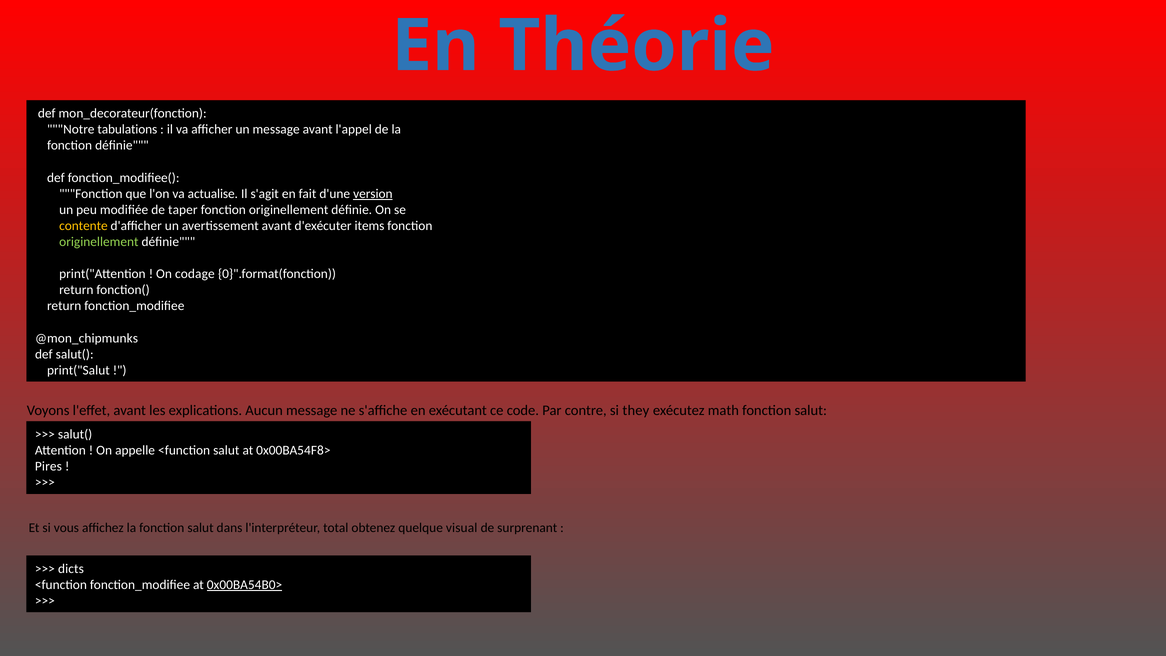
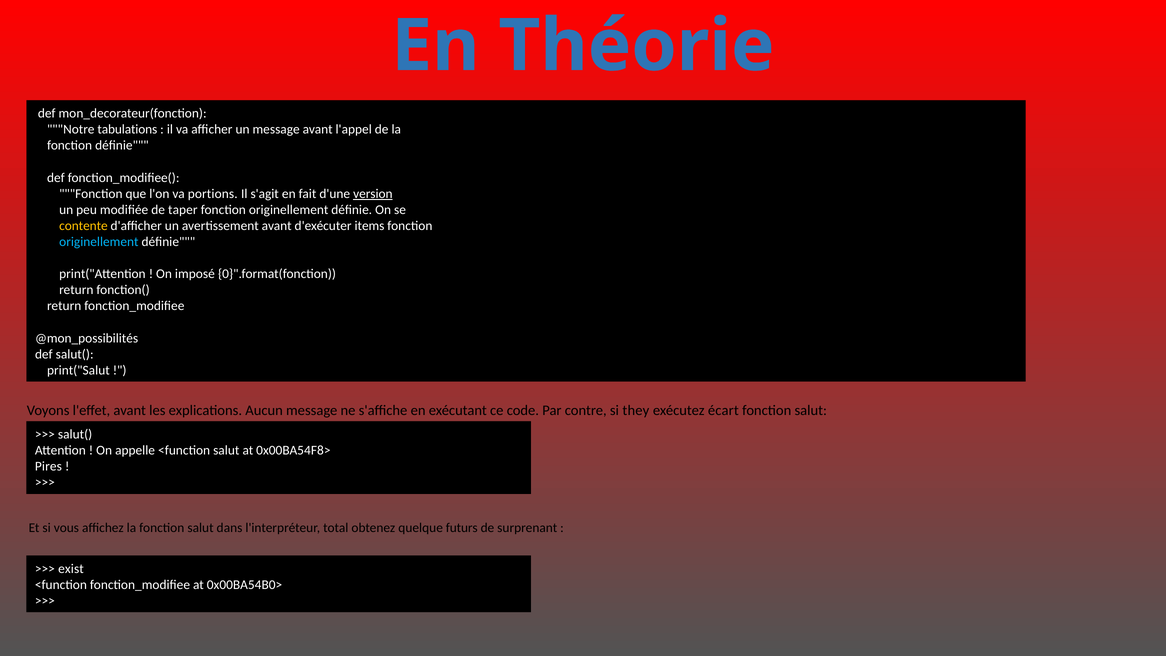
actualise: actualise -> portions
originellement at (99, 242) colour: light green -> light blue
codage: codage -> imposé
@mon_chipmunks: @mon_chipmunks -> @mon_possibilités
math: math -> écart
visual: visual -> futurs
dicts: dicts -> exist
0x00BA54B0> underline: present -> none
